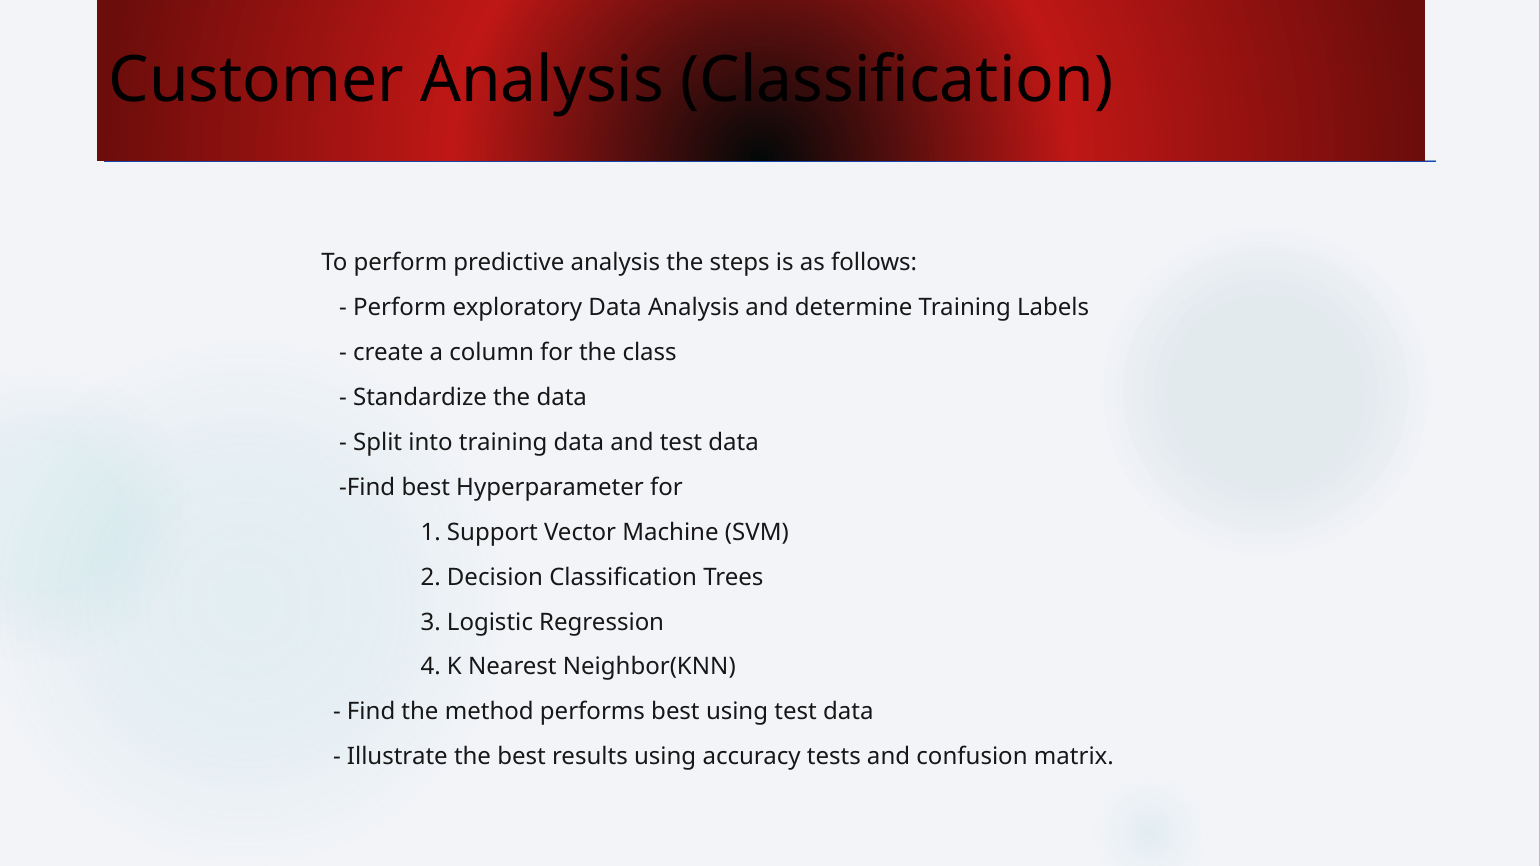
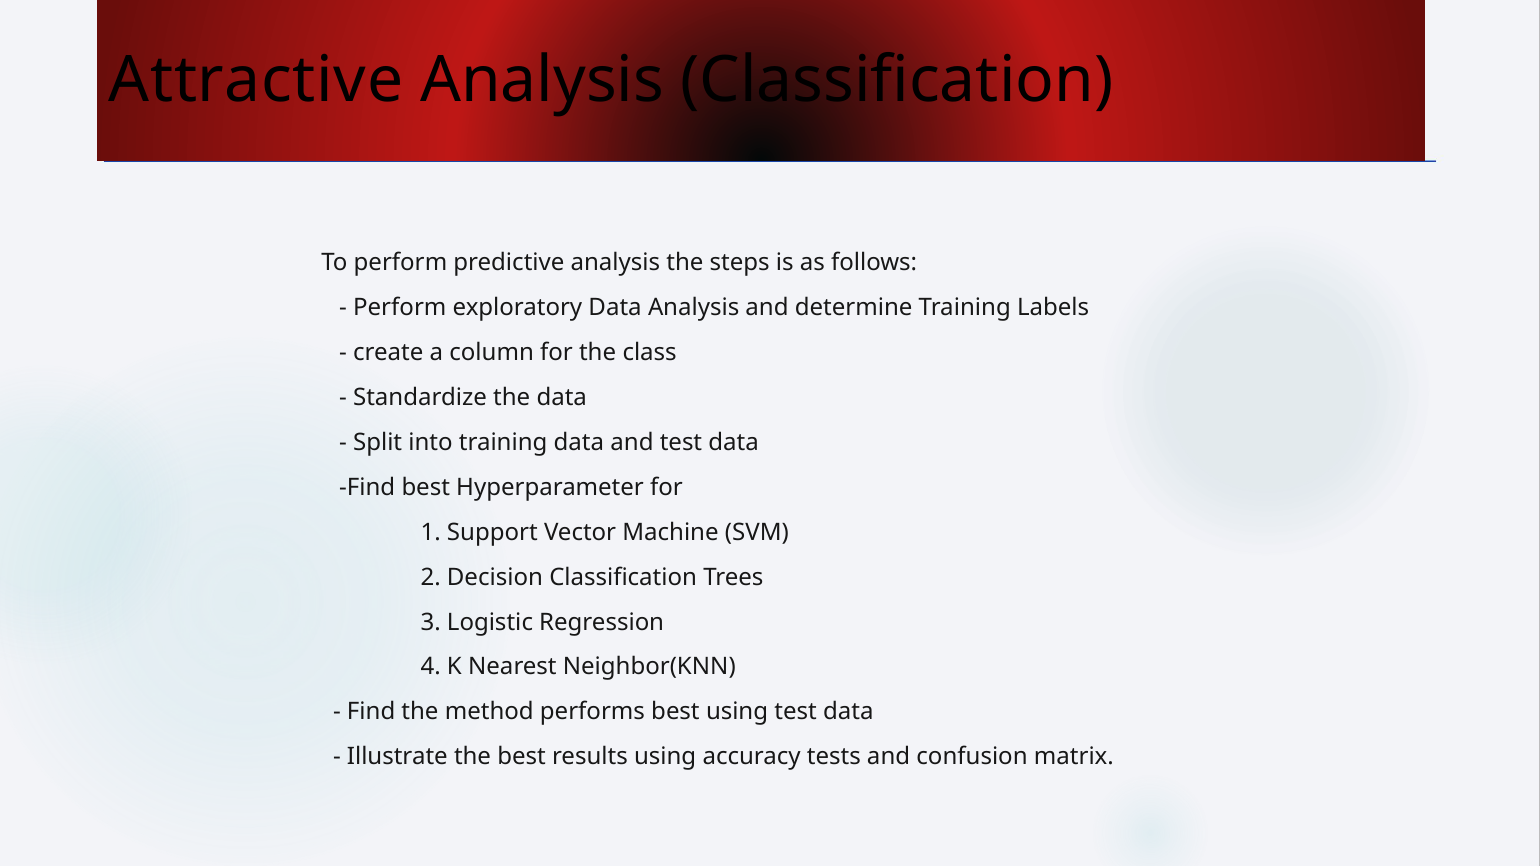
Customer: Customer -> Attractive
